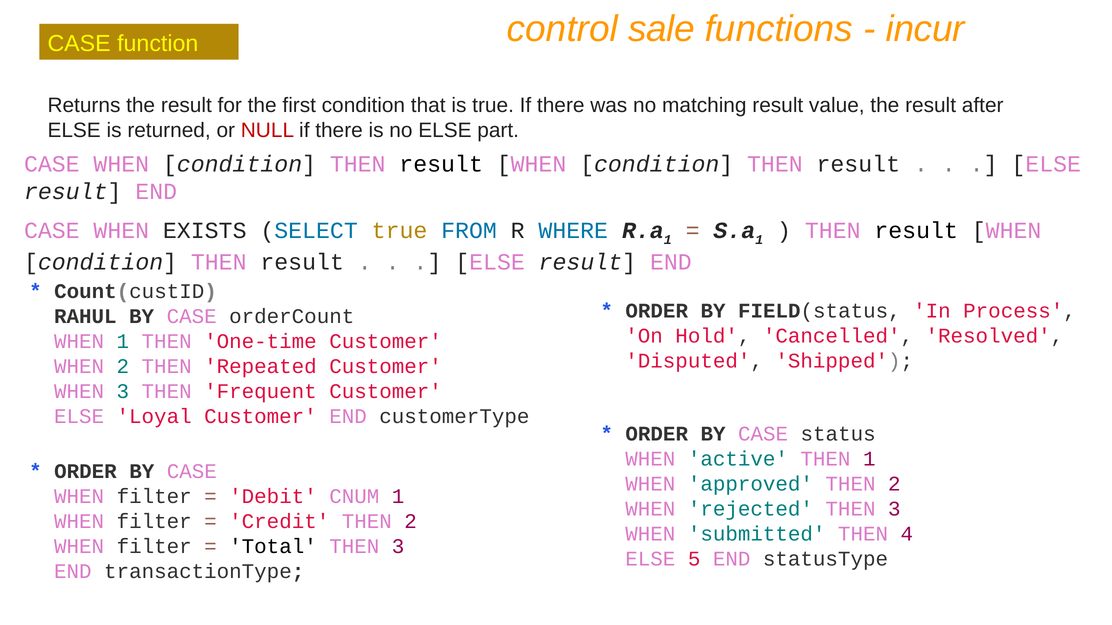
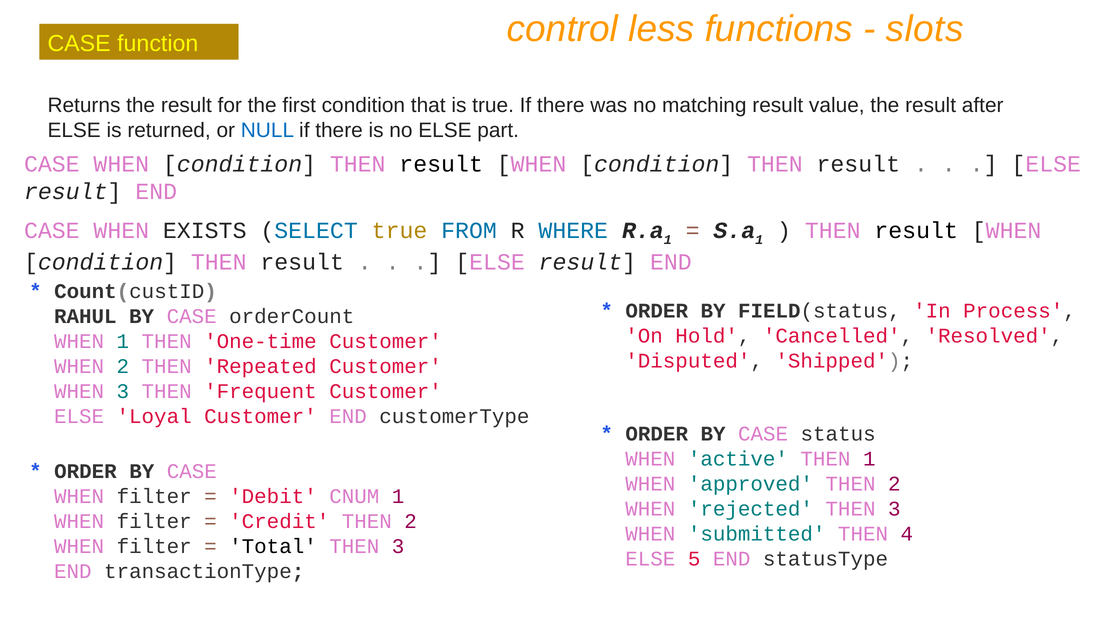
sale: sale -> less
incur: incur -> slots
NULL colour: red -> blue
